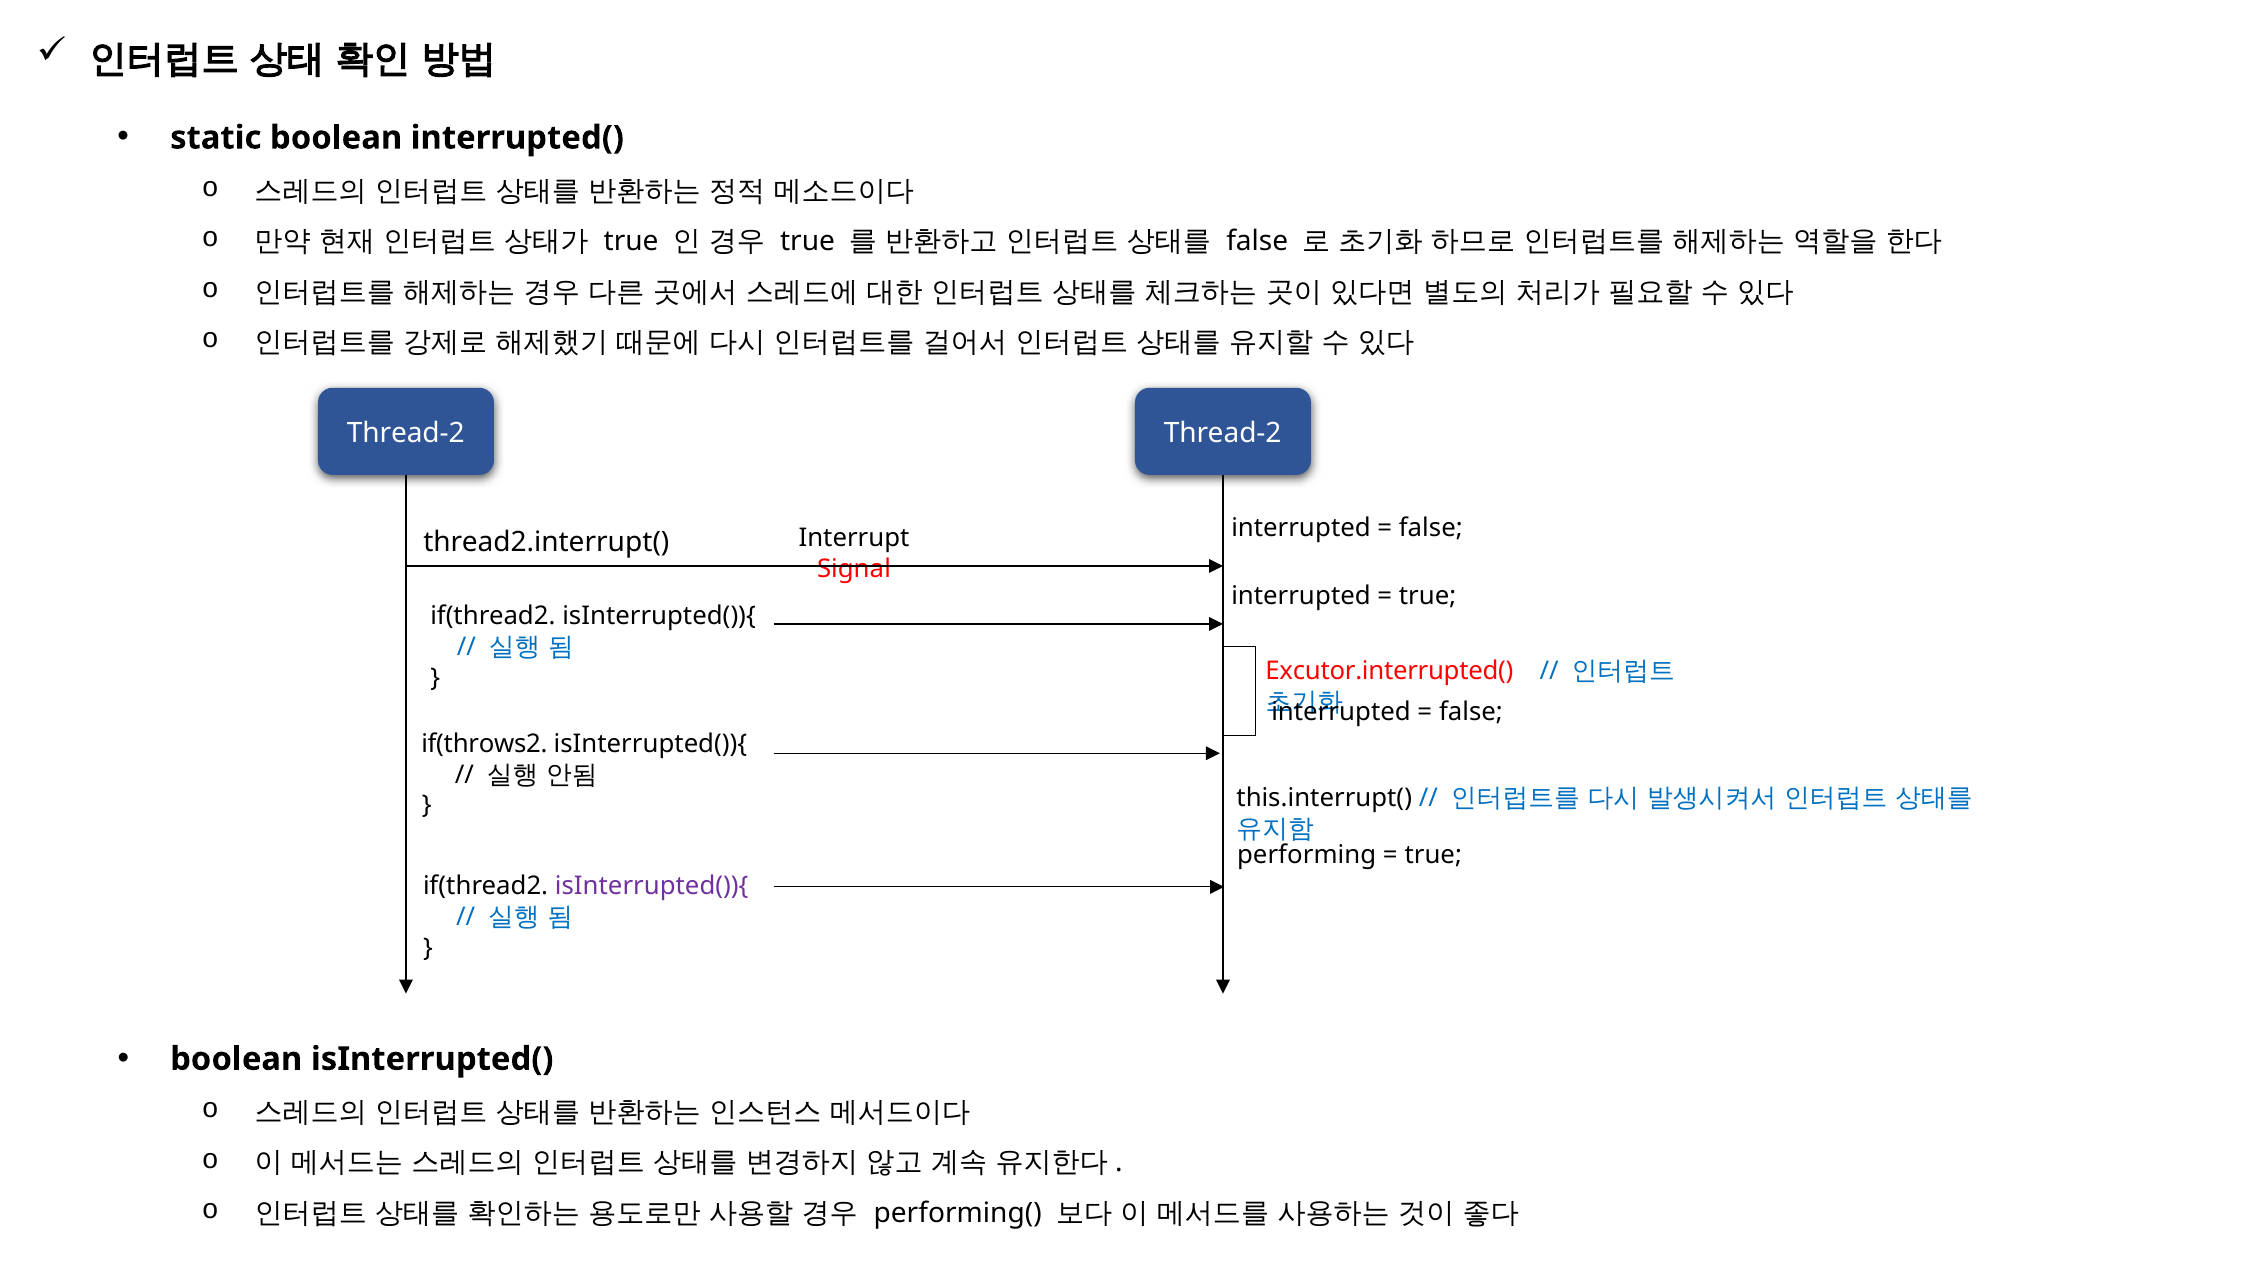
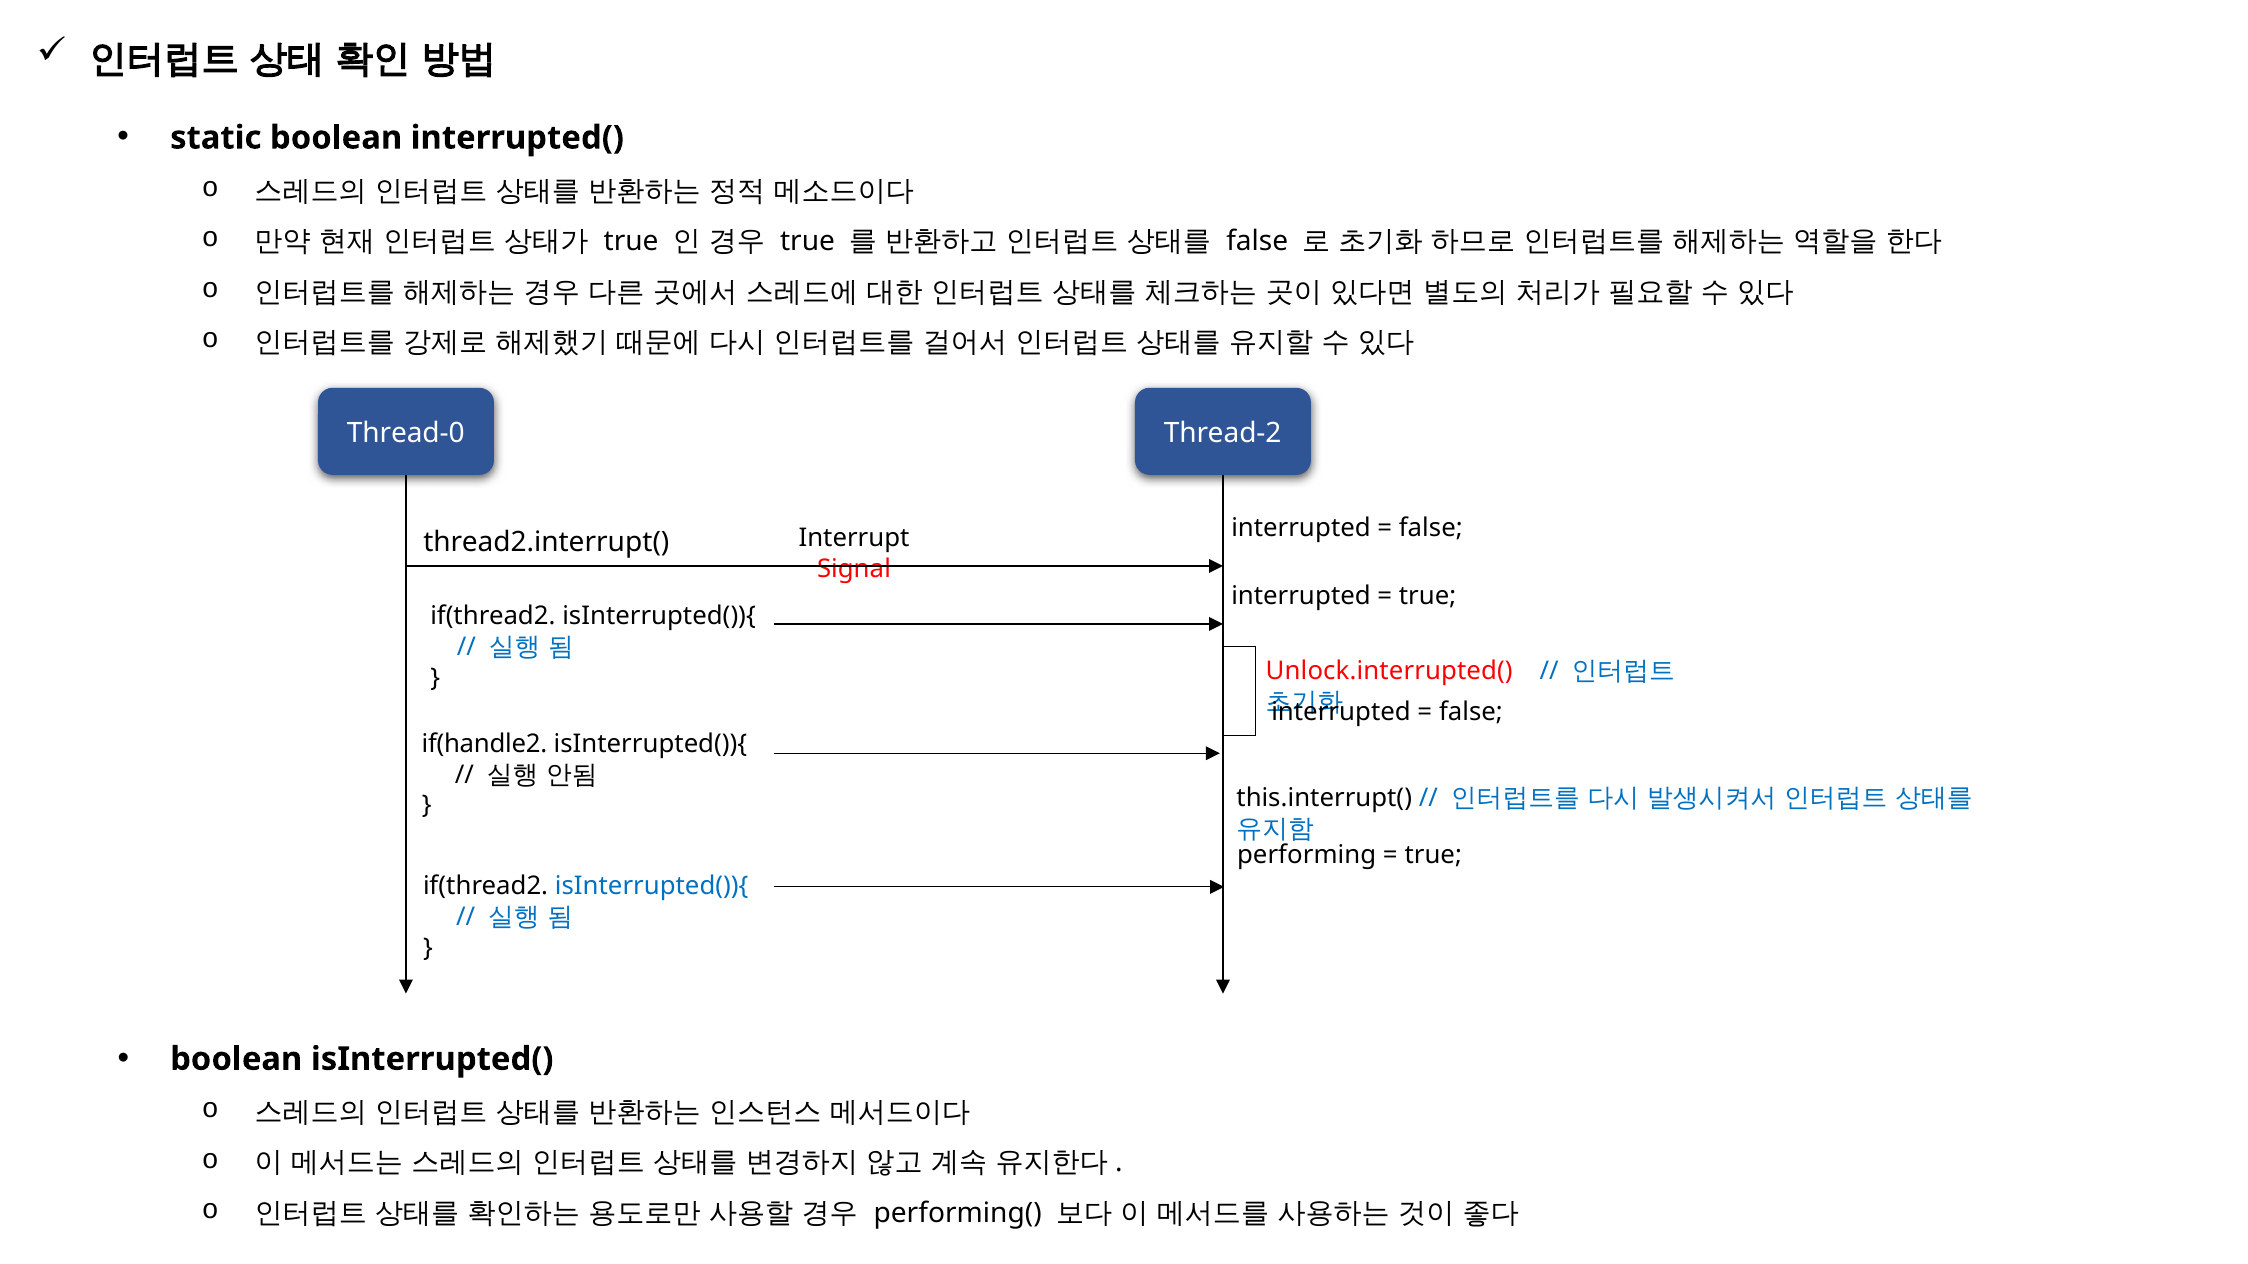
Thread-2 at (406, 433): Thread-2 -> Thread-0
Excutor.interrupted(: Excutor.interrupted( -> Unlock.interrupted(
if(throws2: if(throws2 -> if(handle2
isInterrupted()){ at (652, 886) colour: purple -> blue
